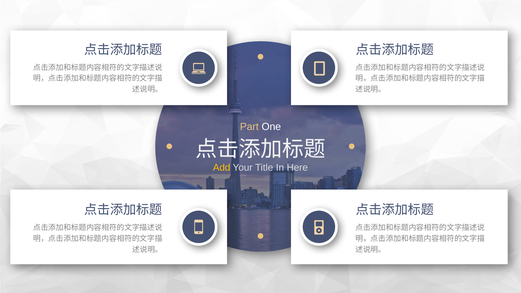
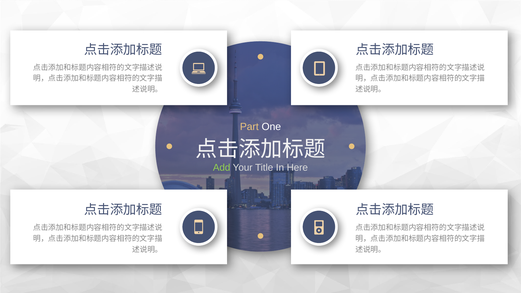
Add colour: yellow -> light green
